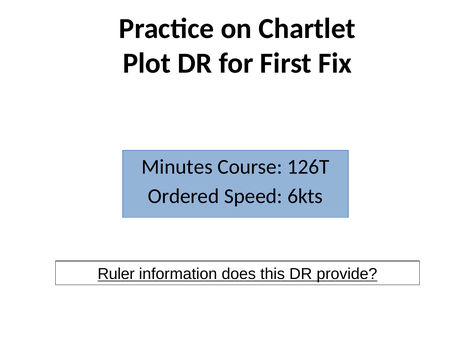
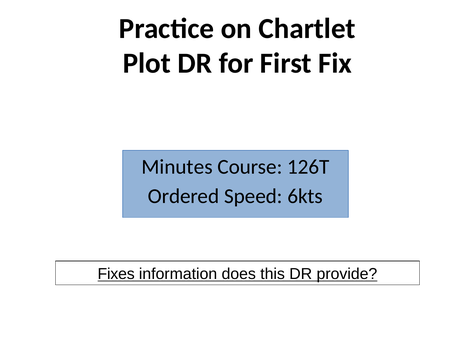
Ruler: Ruler -> Fixes
